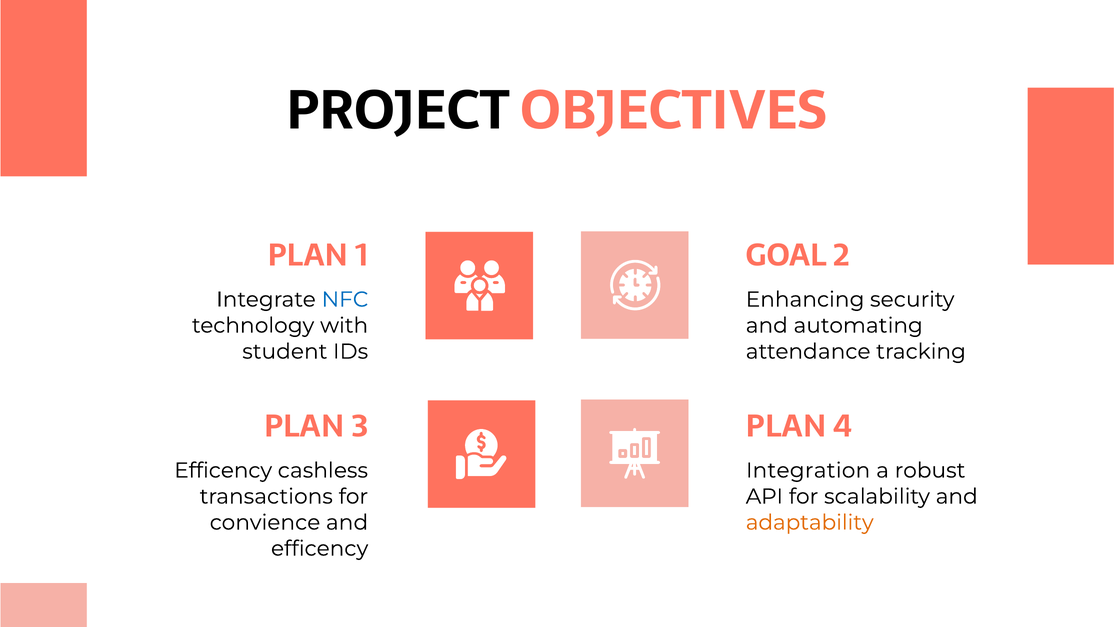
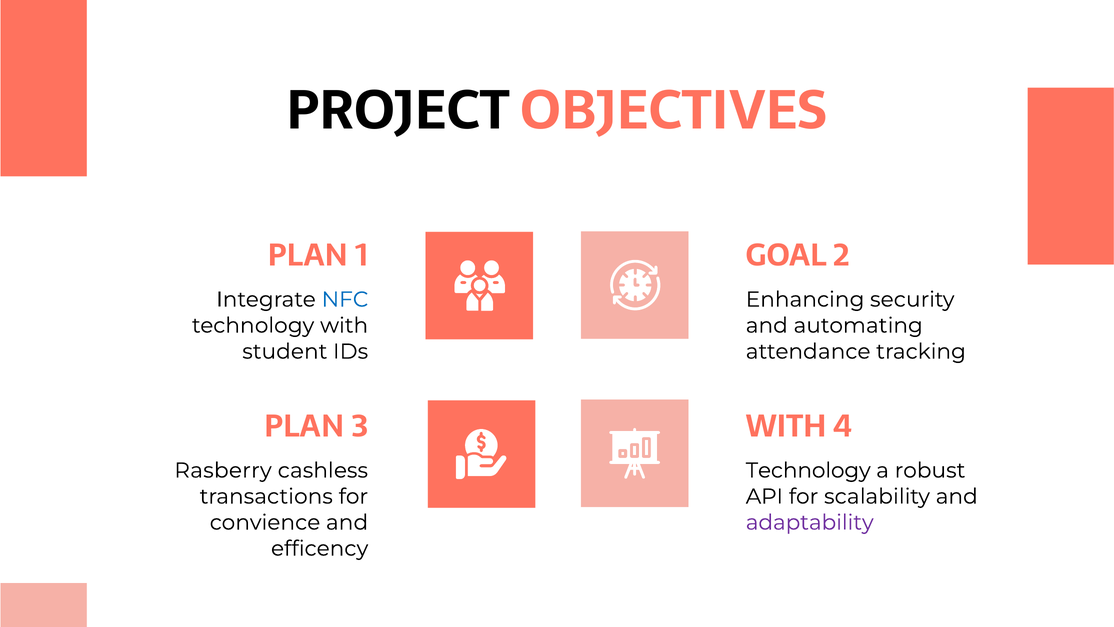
PLAN at (786, 426): PLAN -> WITH
Efficency at (223, 470): Efficency -> Rasberry
Integration at (808, 470): Integration -> Technology
adaptability colour: orange -> purple
